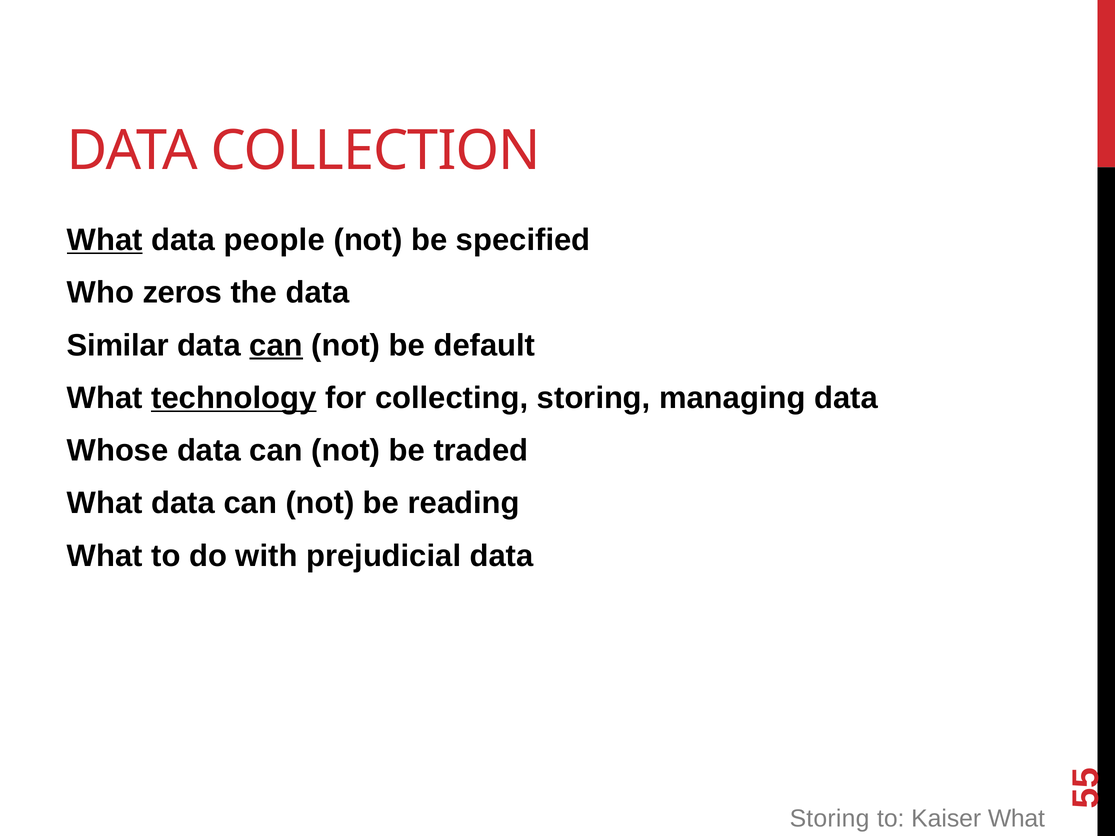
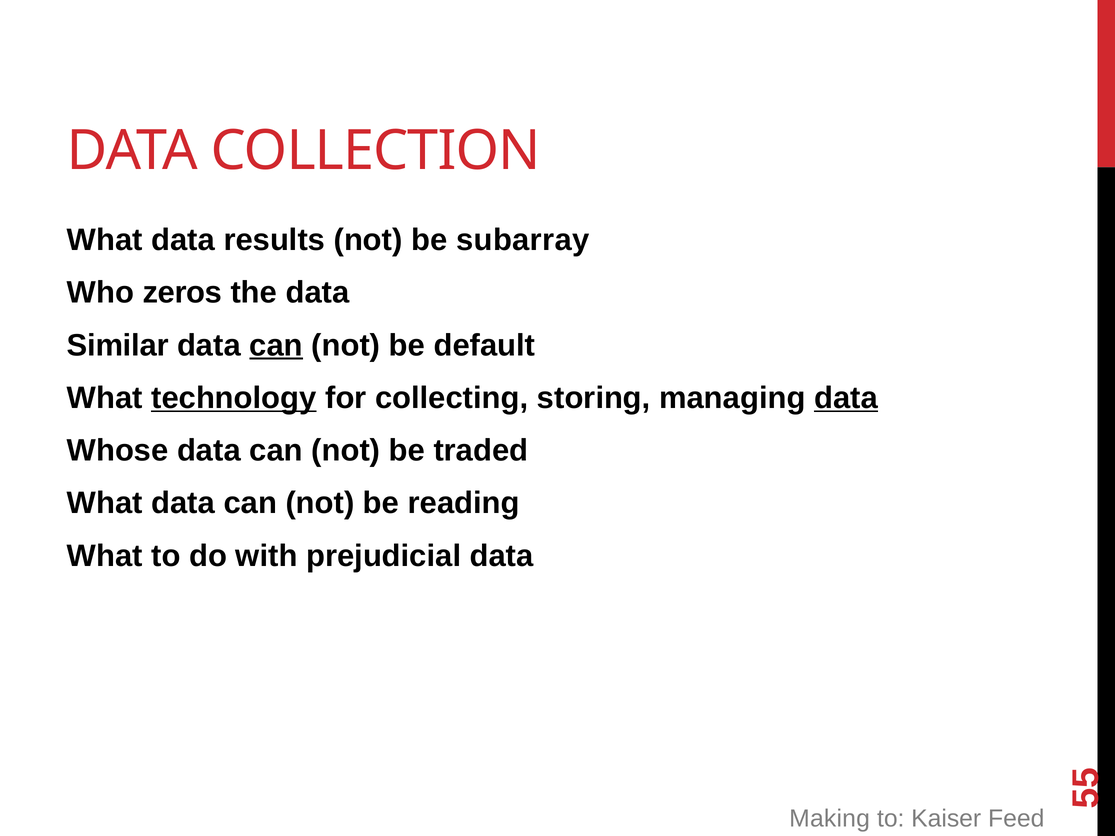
What at (105, 240) underline: present -> none
people: people -> results
specified: specified -> subarray
data at (846, 398) underline: none -> present
Storing at (830, 819): Storing -> Making
Kaiser What: What -> Feed
